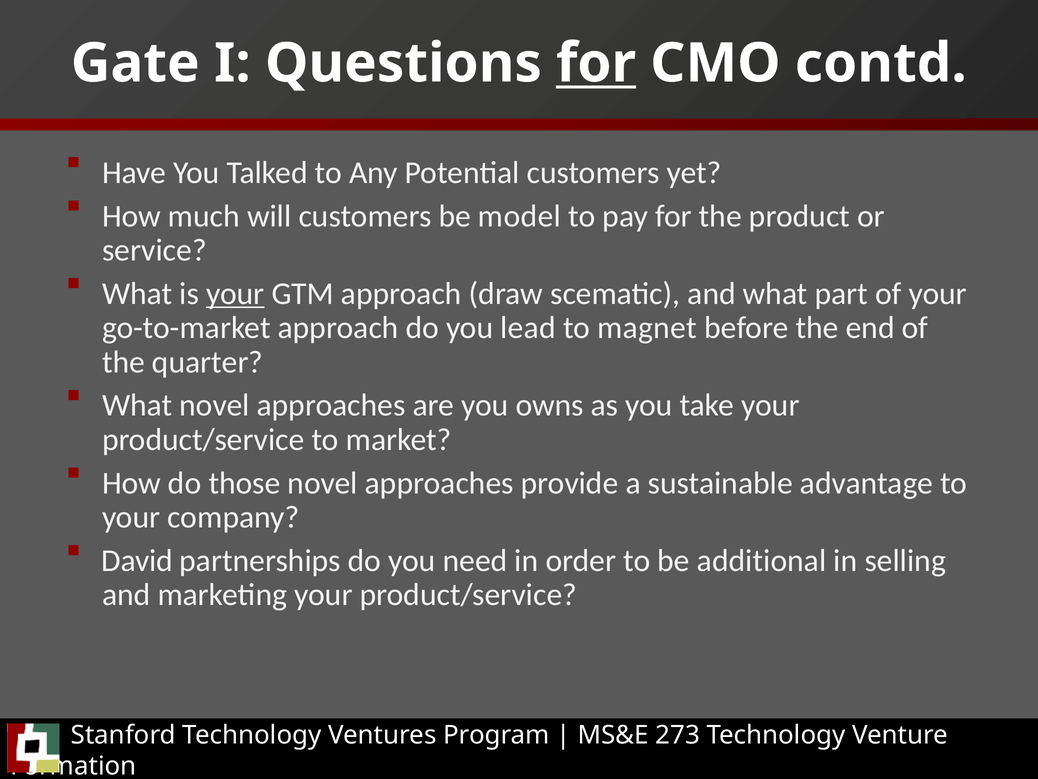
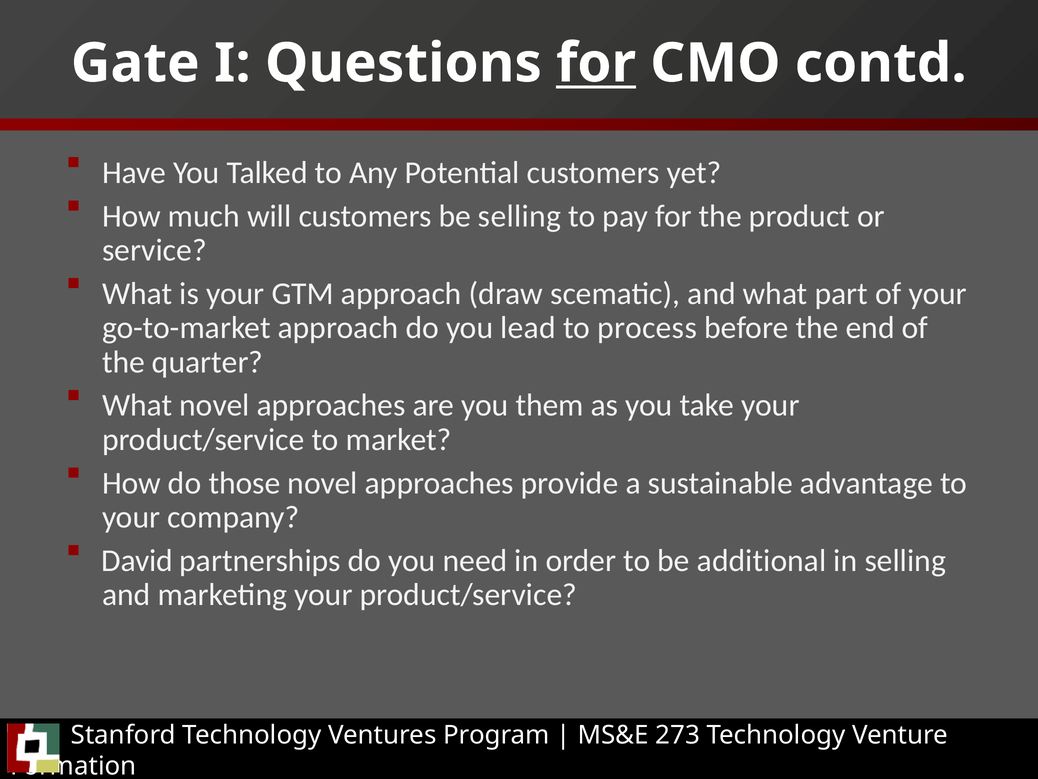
be model: model -> selling
your at (235, 293) underline: present -> none
magnet: magnet -> process
owns: owns -> them
